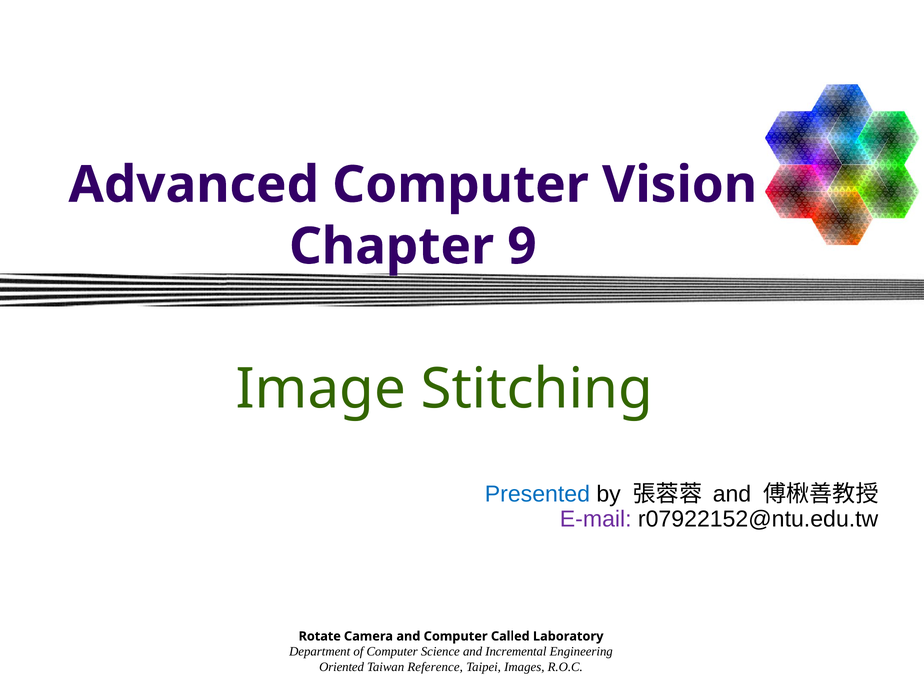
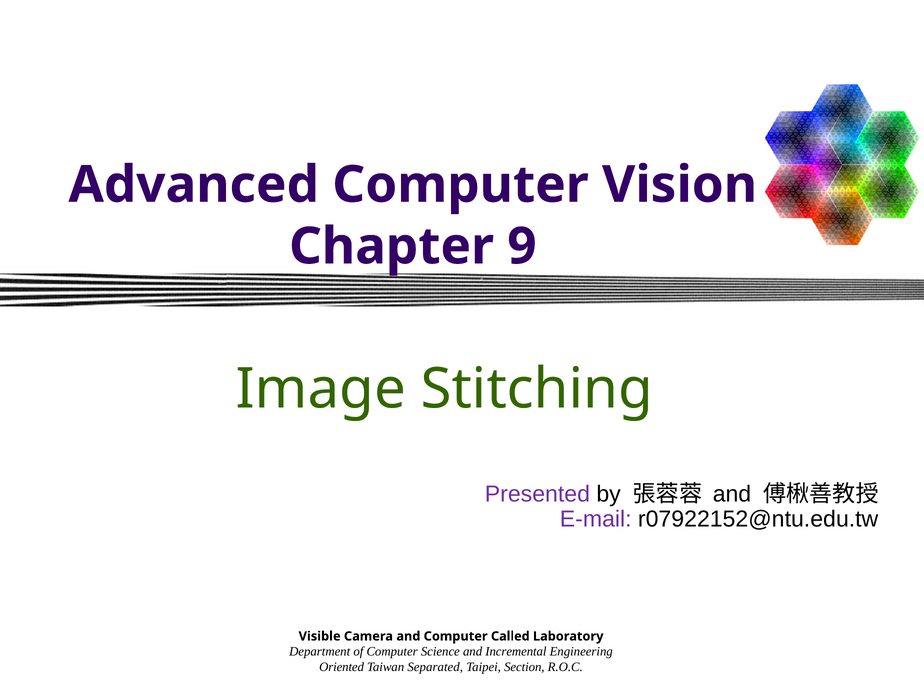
Presented colour: blue -> purple
Rotate: Rotate -> Visible
Reference: Reference -> Separated
Images: Images -> Section
